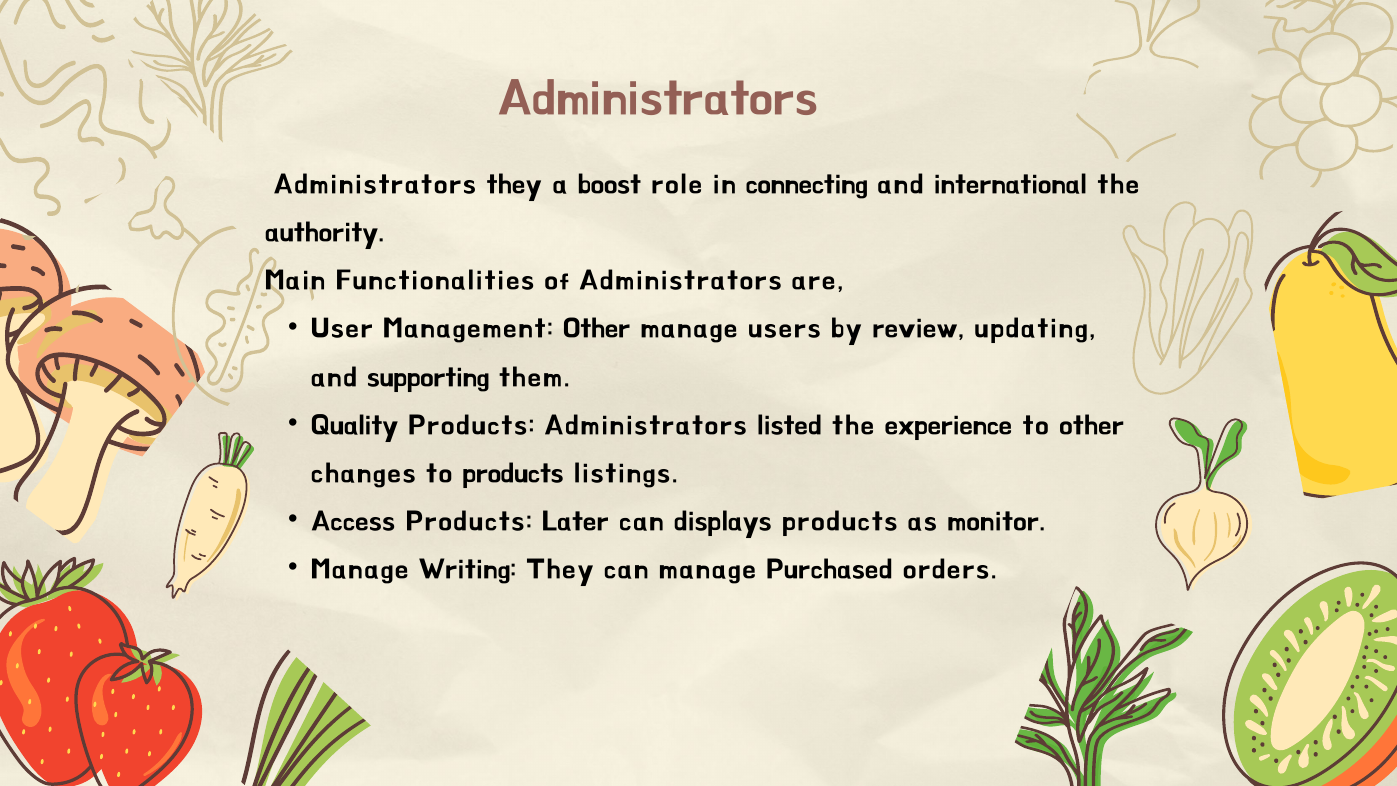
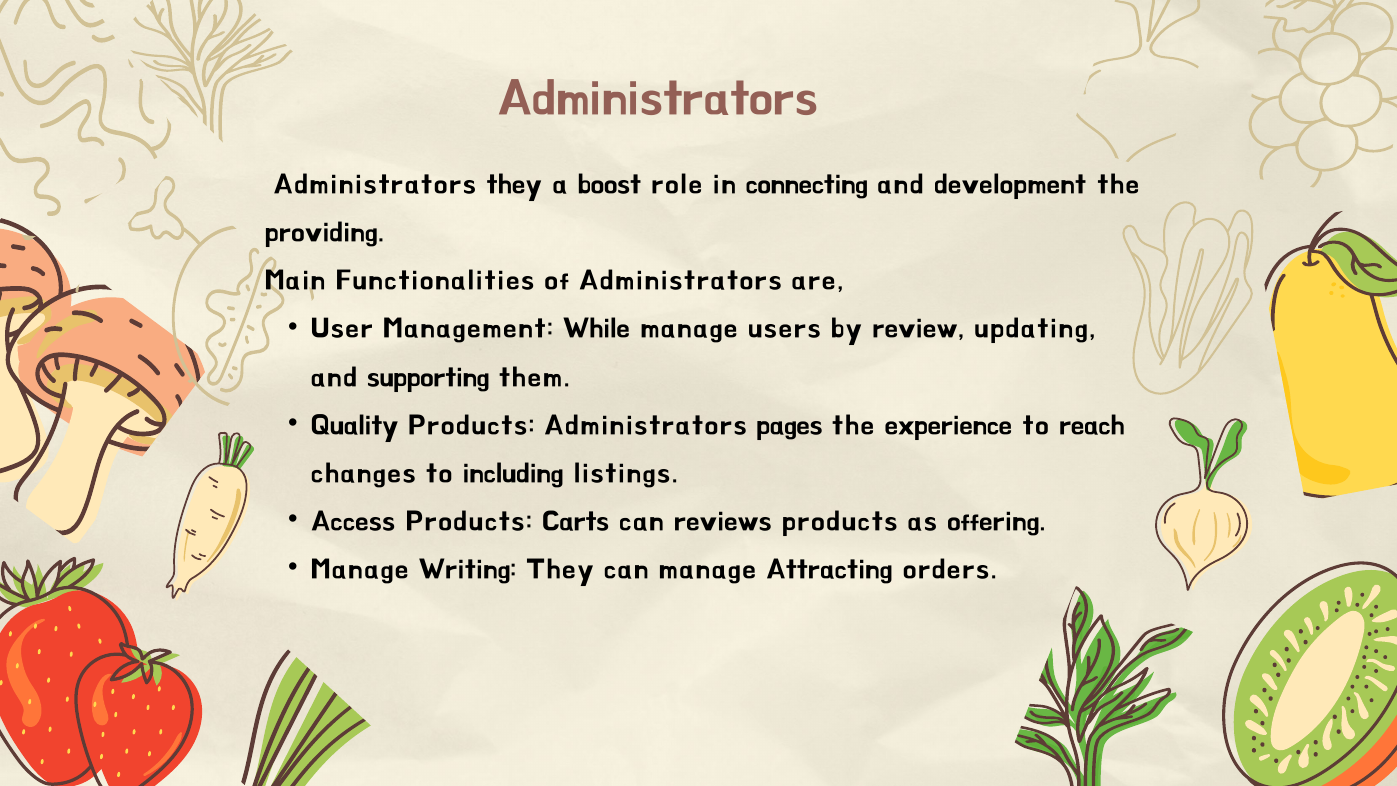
international: international -> development
authority: authority -> providing
Management Other: Other -> While
listed: listed -> pages
to other: other -> reach
to products: products -> including
Later: Later -> Carts
displays: displays -> reviews
monitor: monitor -> offering
Purchased: Purchased -> Attracting
